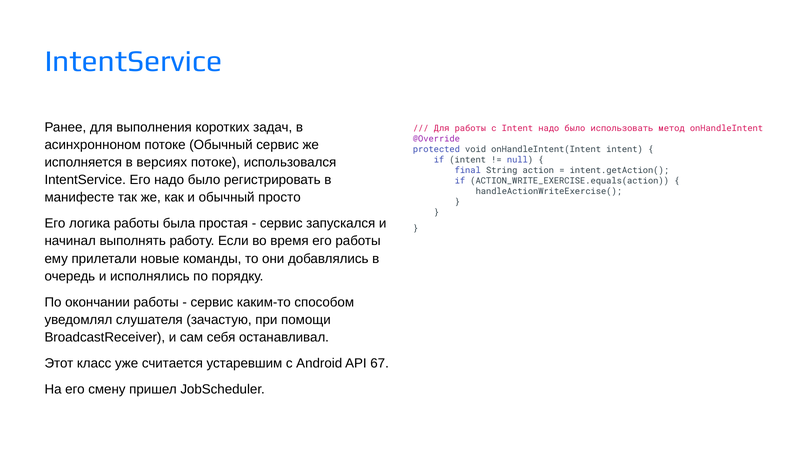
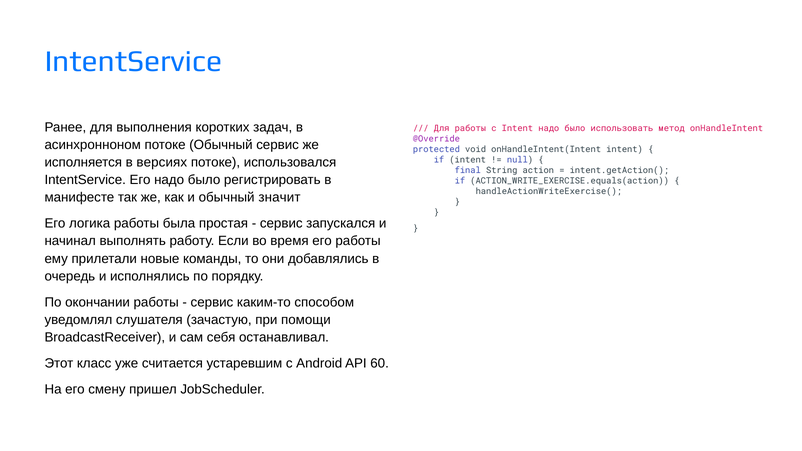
просто: просто -> значит
67: 67 -> 60
